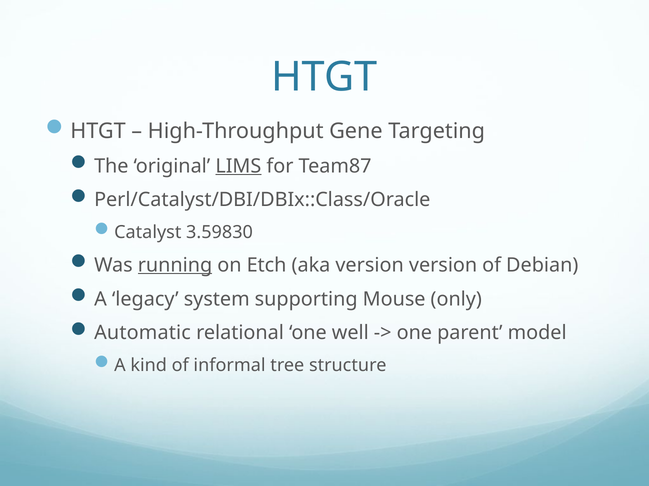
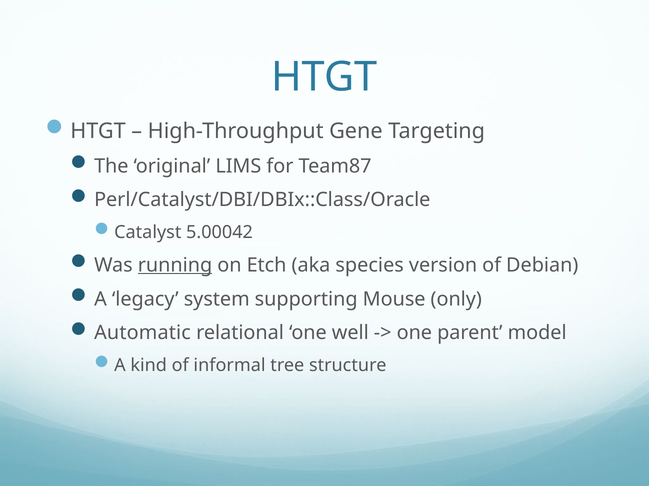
LIMS underline: present -> none
3.59830: 3.59830 -> 5.00042
aka version: version -> species
